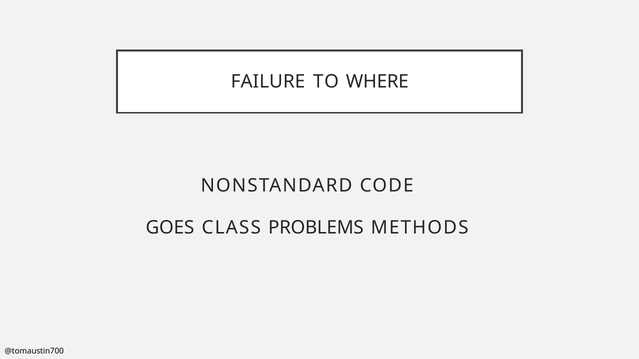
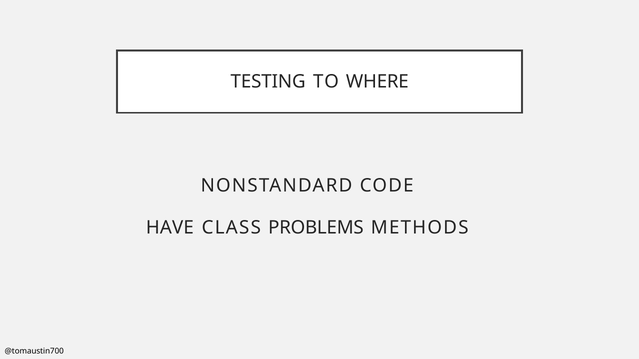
FAILURE: FAILURE -> TESTING
GOES: GOES -> HAVE
